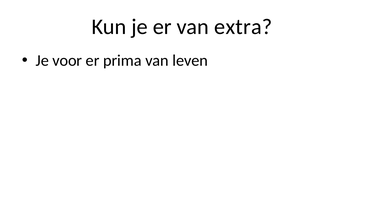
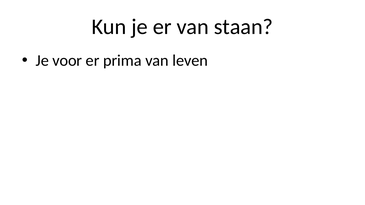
extra: extra -> staan
